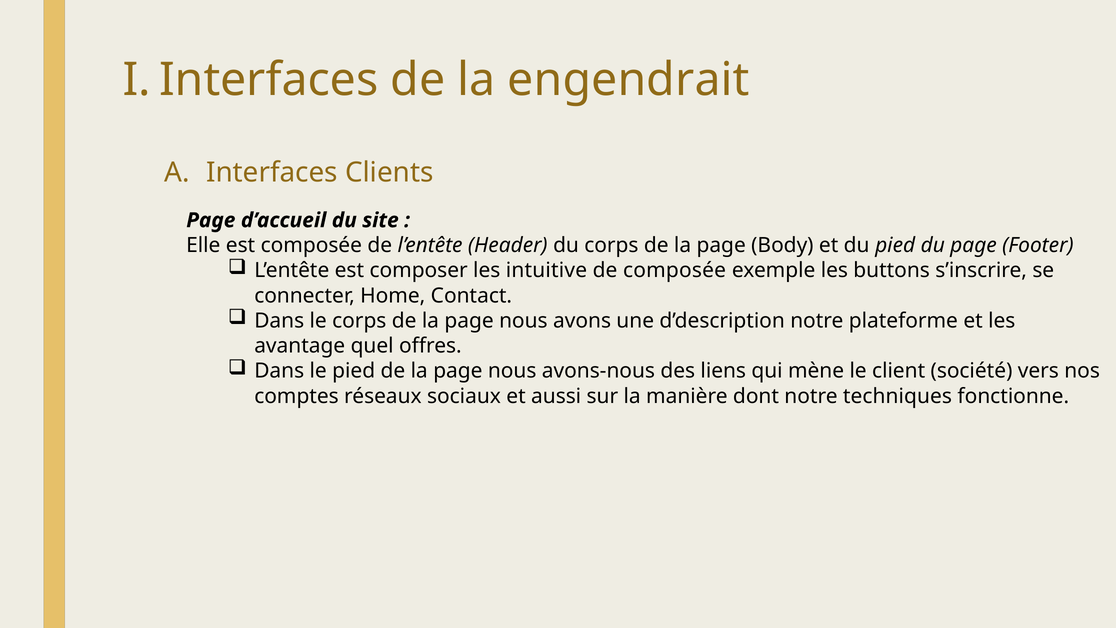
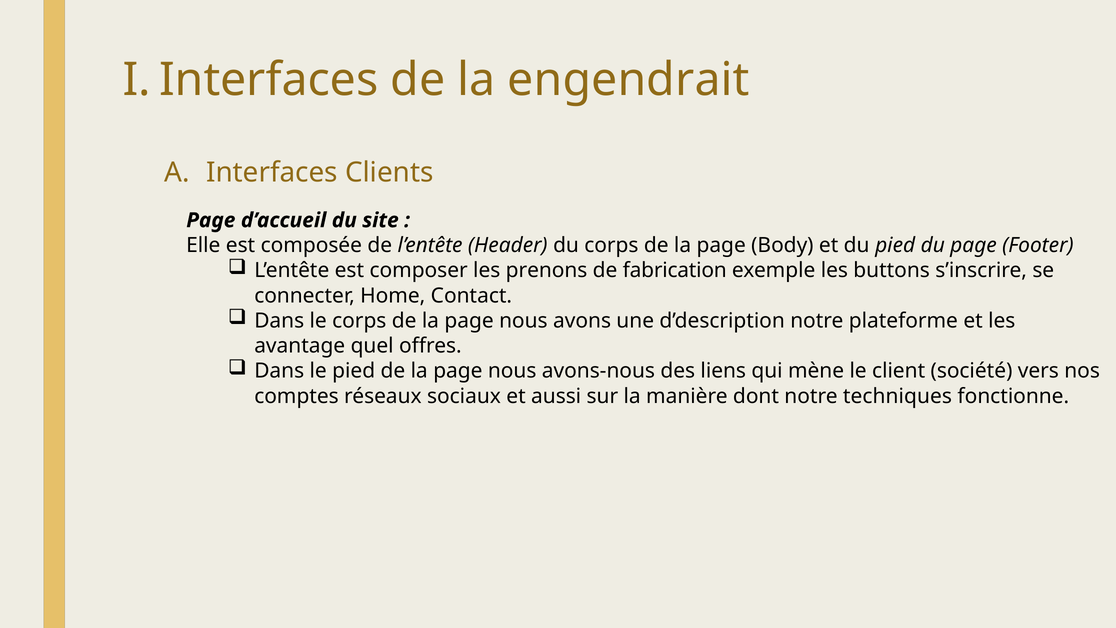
intuitive: intuitive -> prenons
de composée: composée -> fabrication
